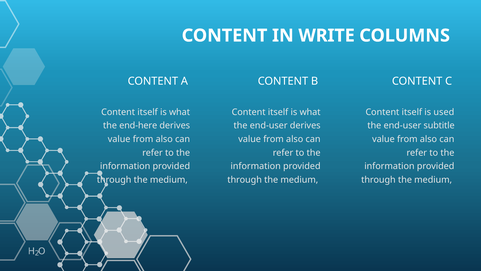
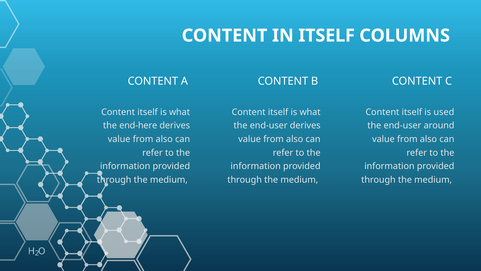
IN WRITE: WRITE -> ITSELF
subtitle: subtitle -> around
